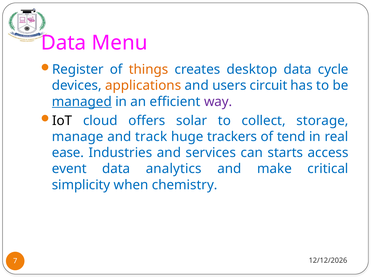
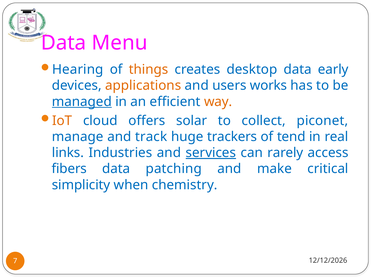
Register: Register -> Hearing
cycle: cycle -> early
circuit: circuit -> works
way colour: purple -> orange
IoT colour: black -> orange
storage: storage -> piconet
ease: ease -> links
services underline: none -> present
starts: starts -> rarely
event: event -> fibers
analytics: analytics -> patching
